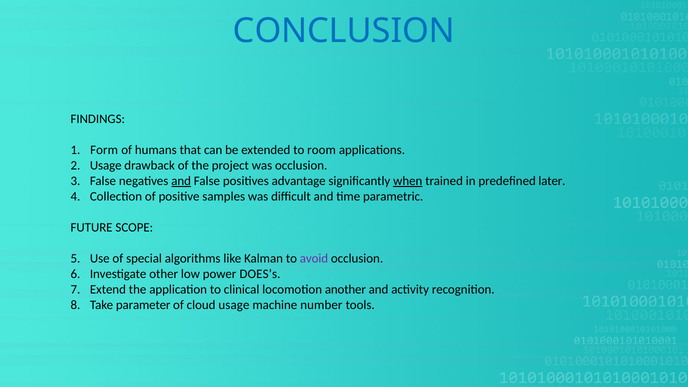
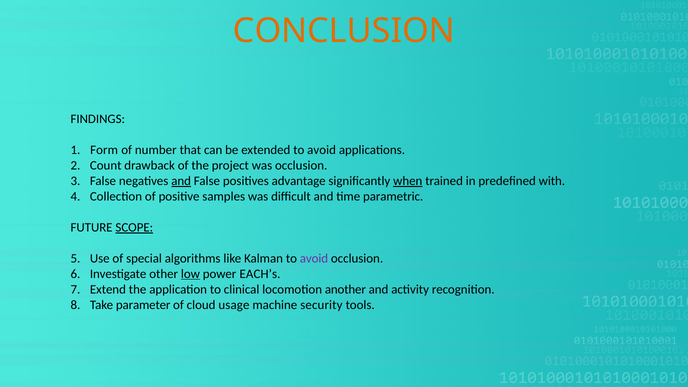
CONCLUSION colour: blue -> orange
humans: humans -> number
extended to room: room -> avoid
Usage at (106, 165): Usage -> Count
later: later -> with
SCOPE underline: none -> present
low underline: none -> present
DOES’s: DOES’s -> EACH’s
number: number -> security
